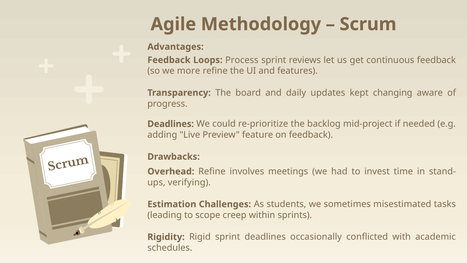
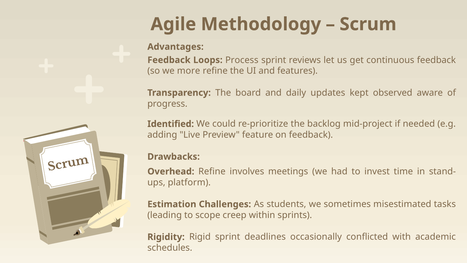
changing: changing -> observed
Deadlines at (171, 124): Deadlines -> Identified
verifying: verifying -> platform
